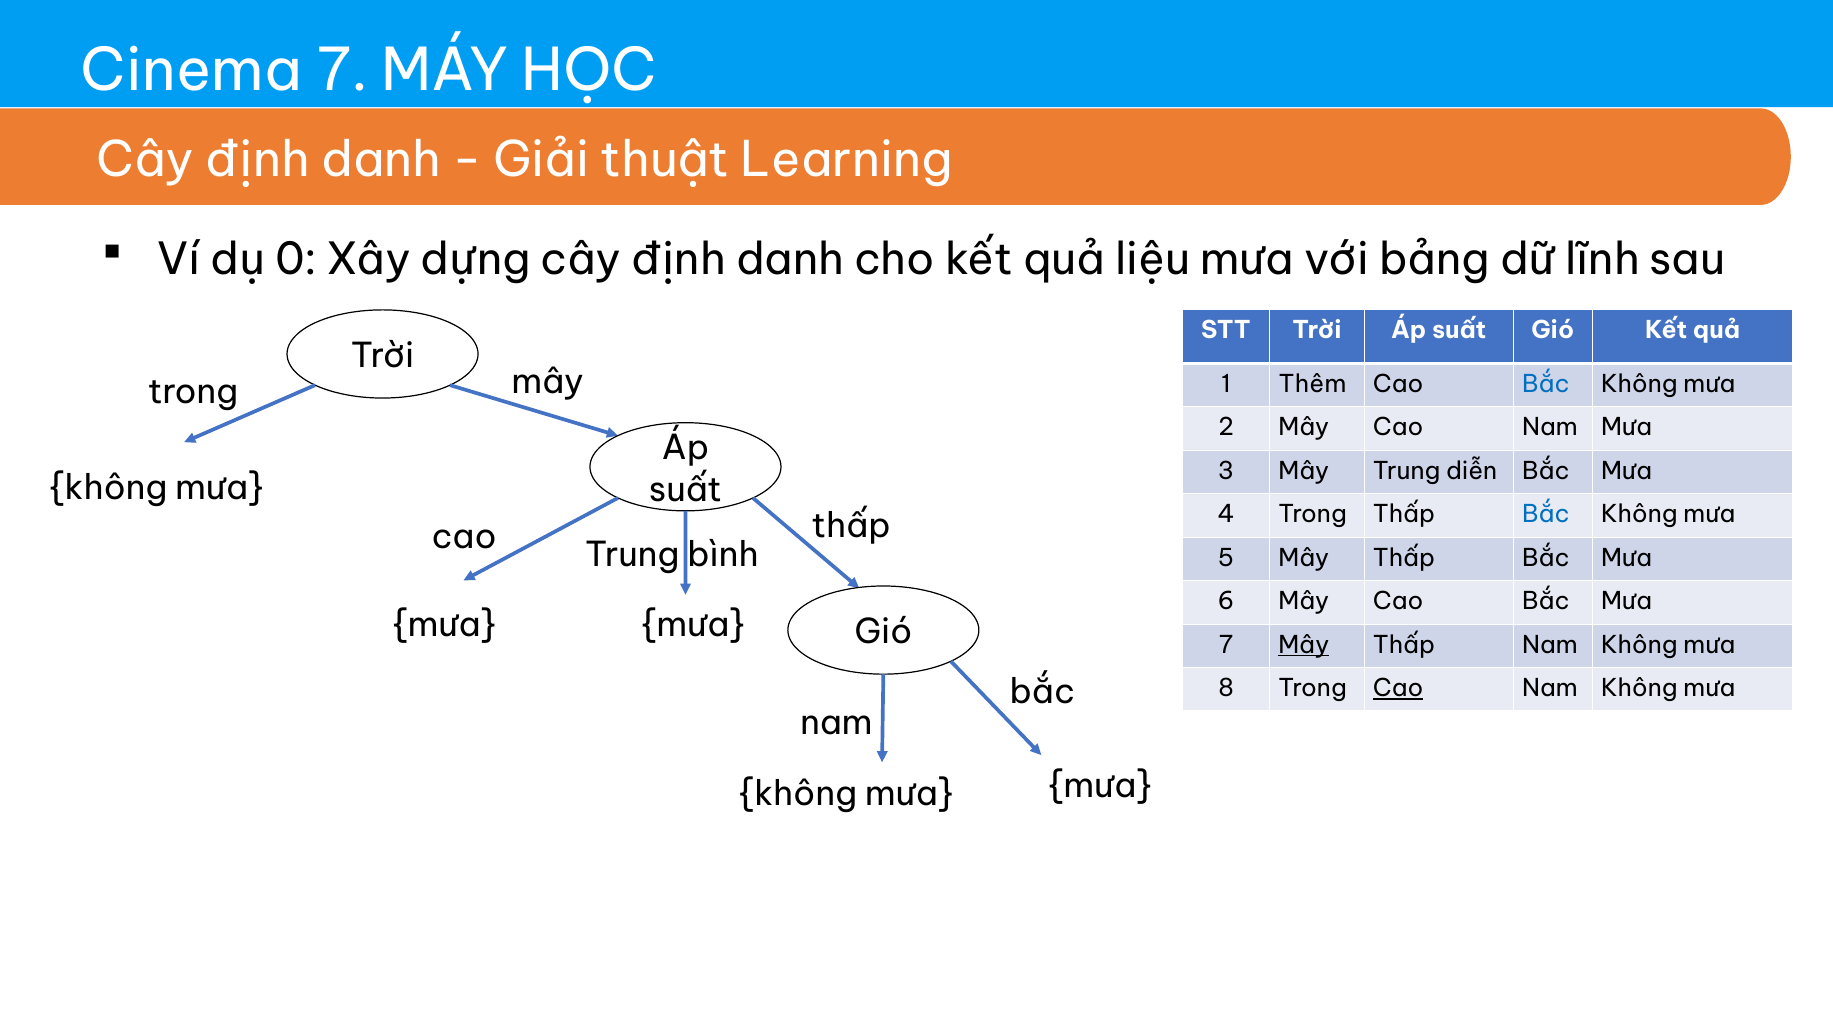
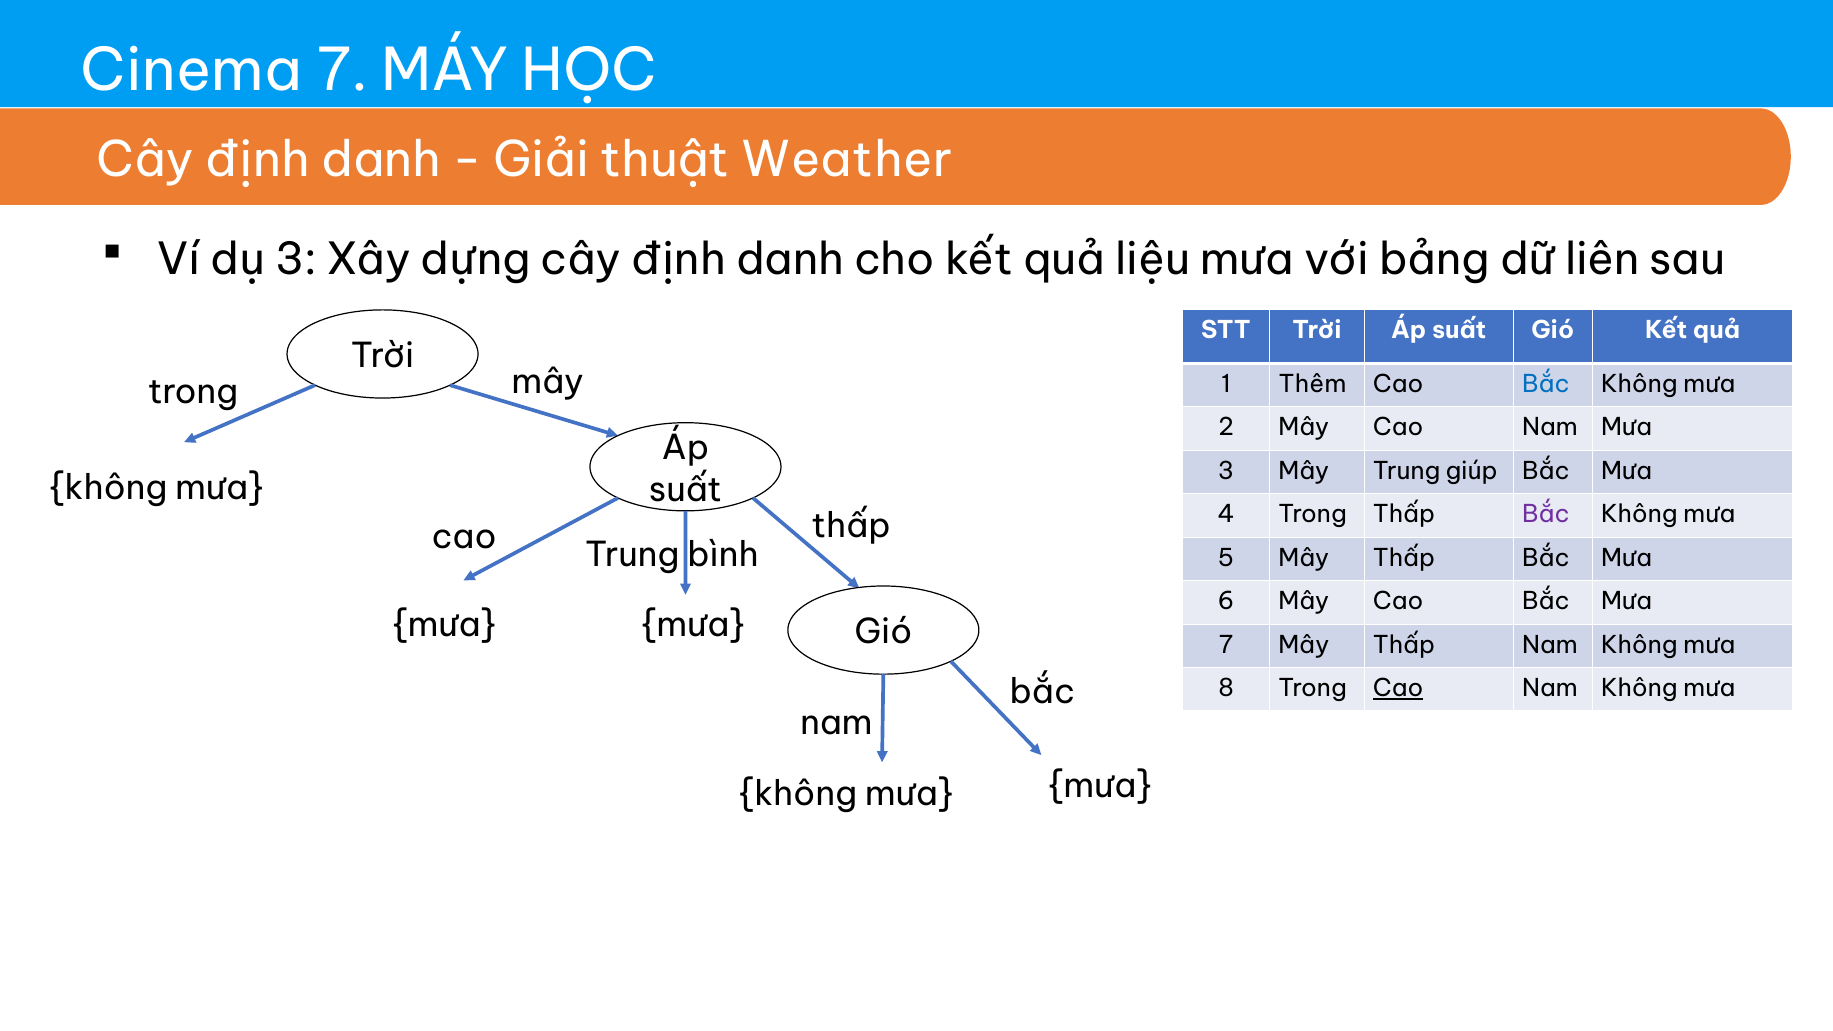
Learning: Learning -> Weather
dụ 0: 0 -> 3
lĩnh: lĩnh -> liên
diễn: diễn -> giúp
Bắc at (1546, 515) colour: blue -> purple
Mây at (1304, 645) underline: present -> none
